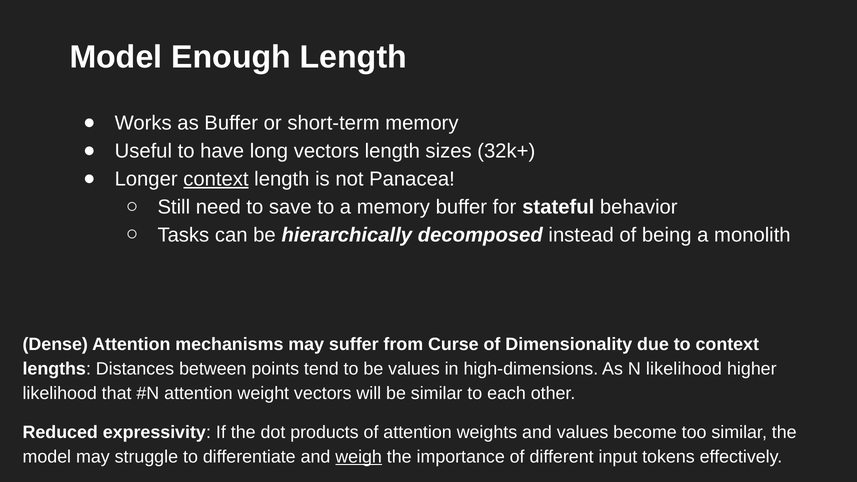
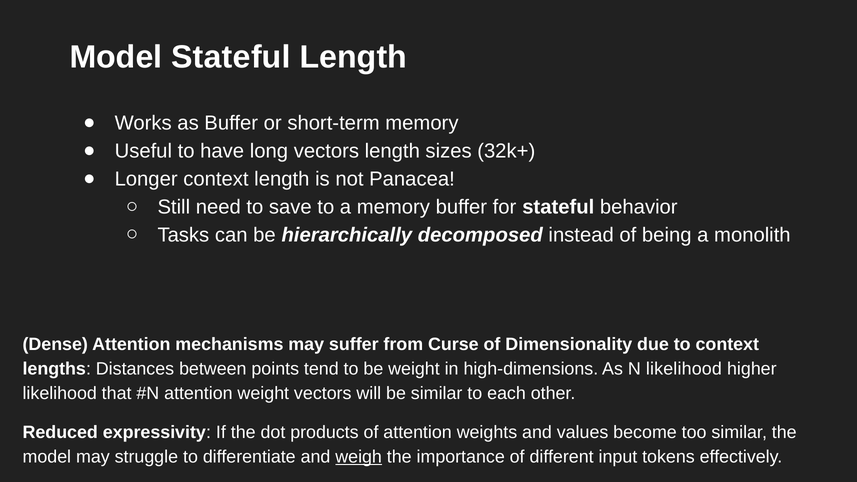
Model Enough: Enough -> Stateful
context at (216, 179) underline: present -> none
be values: values -> weight
